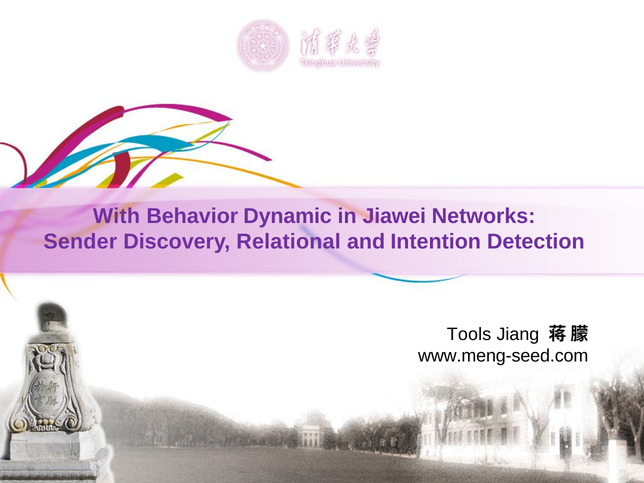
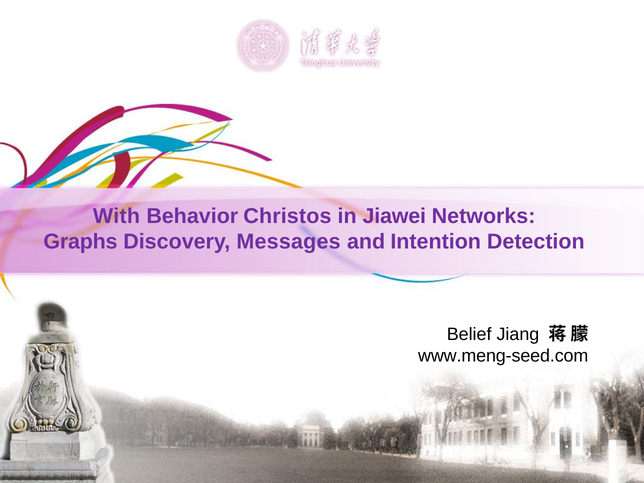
Dynamic: Dynamic -> Christos
Sender: Sender -> Graphs
Relational: Relational -> Messages
Tools: Tools -> Belief
